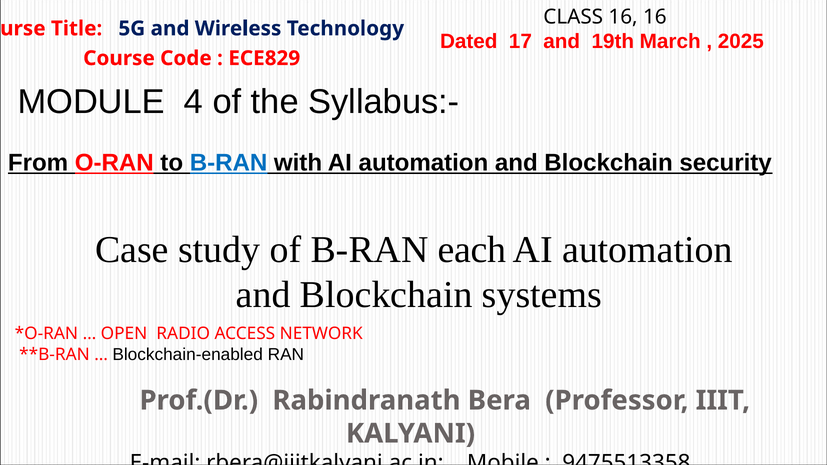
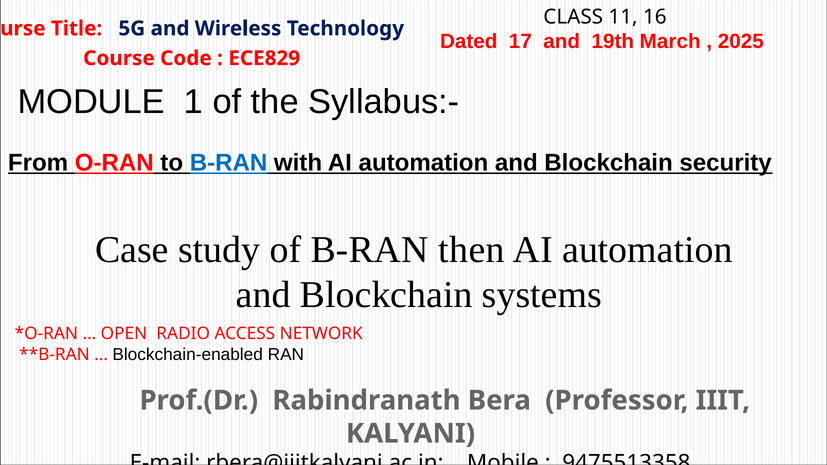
CLASS 16: 16 -> 11
4: 4 -> 1
each: each -> then
